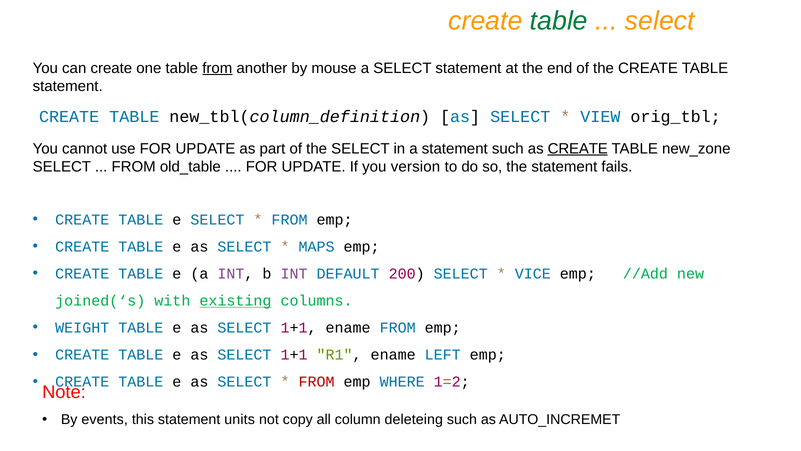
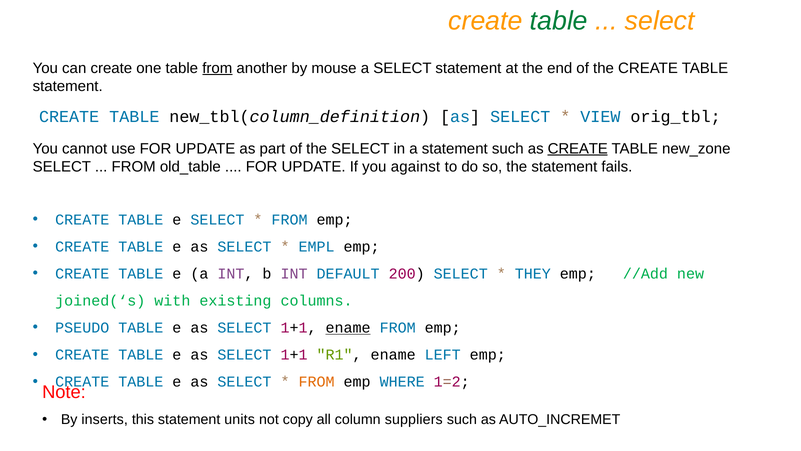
version: version -> against
MAPS: MAPS -> EMPL
VICE: VICE -> THEY
existing underline: present -> none
WEIGHT: WEIGHT -> PSEUDO
ename at (348, 328) underline: none -> present
FROM at (317, 382) colour: red -> orange
events: events -> inserts
deleteing: deleteing -> suppliers
